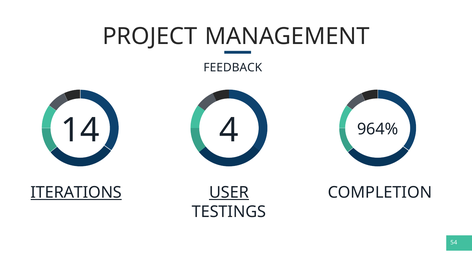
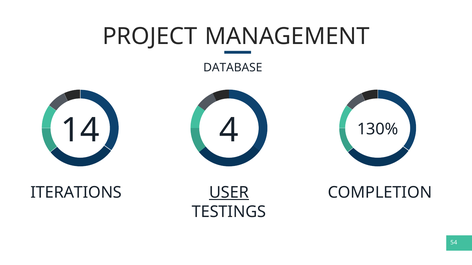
FEEDBACK: FEEDBACK -> DATABASE
964%: 964% -> 130%
ITERATIONS underline: present -> none
